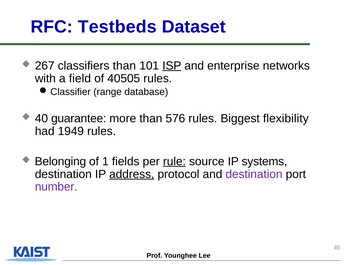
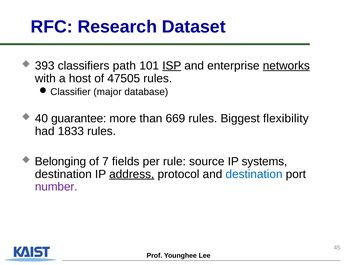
Testbeds: Testbeds -> Research
267: 267 -> 393
classifiers than: than -> path
networks underline: none -> present
field: field -> host
40505: 40505 -> 47505
range: range -> major
576: 576 -> 669
1949: 1949 -> 1833
1: 1 -> 7
rule underline: present -> none
destination at (254, 174) colour: purple -> blue
